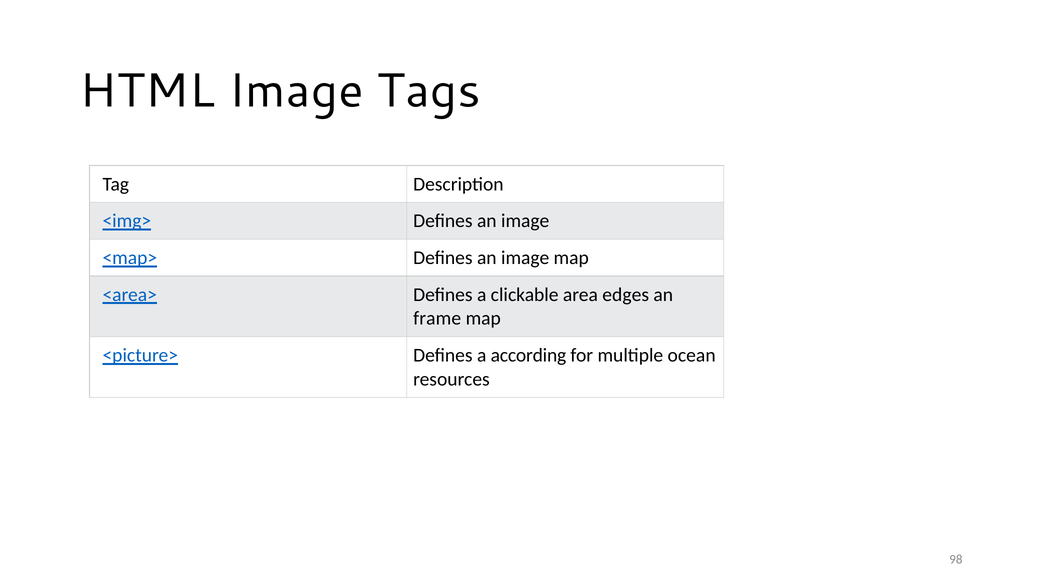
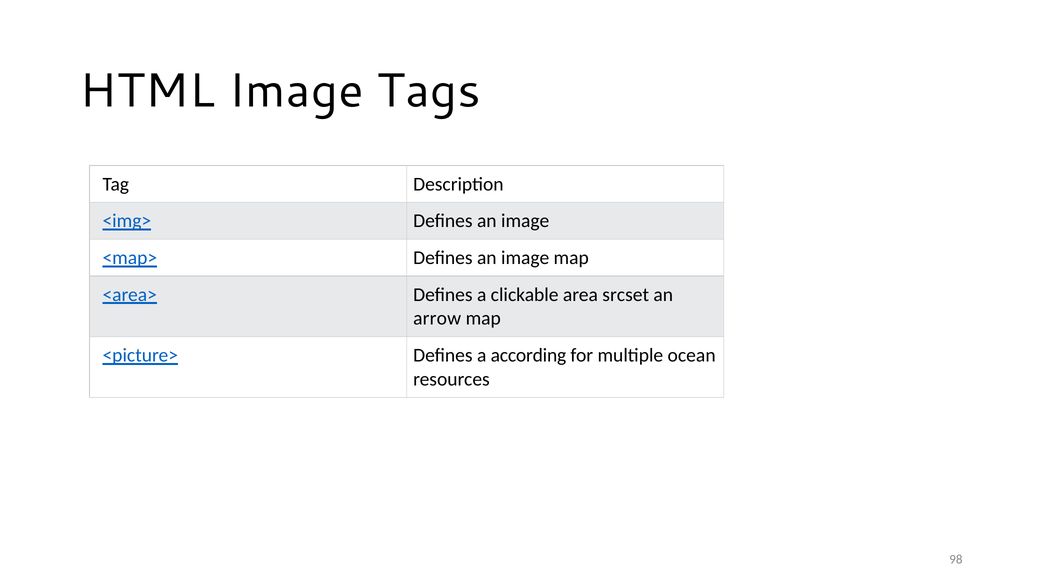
edges: edges -> srcset
frame: frame -> arrow
